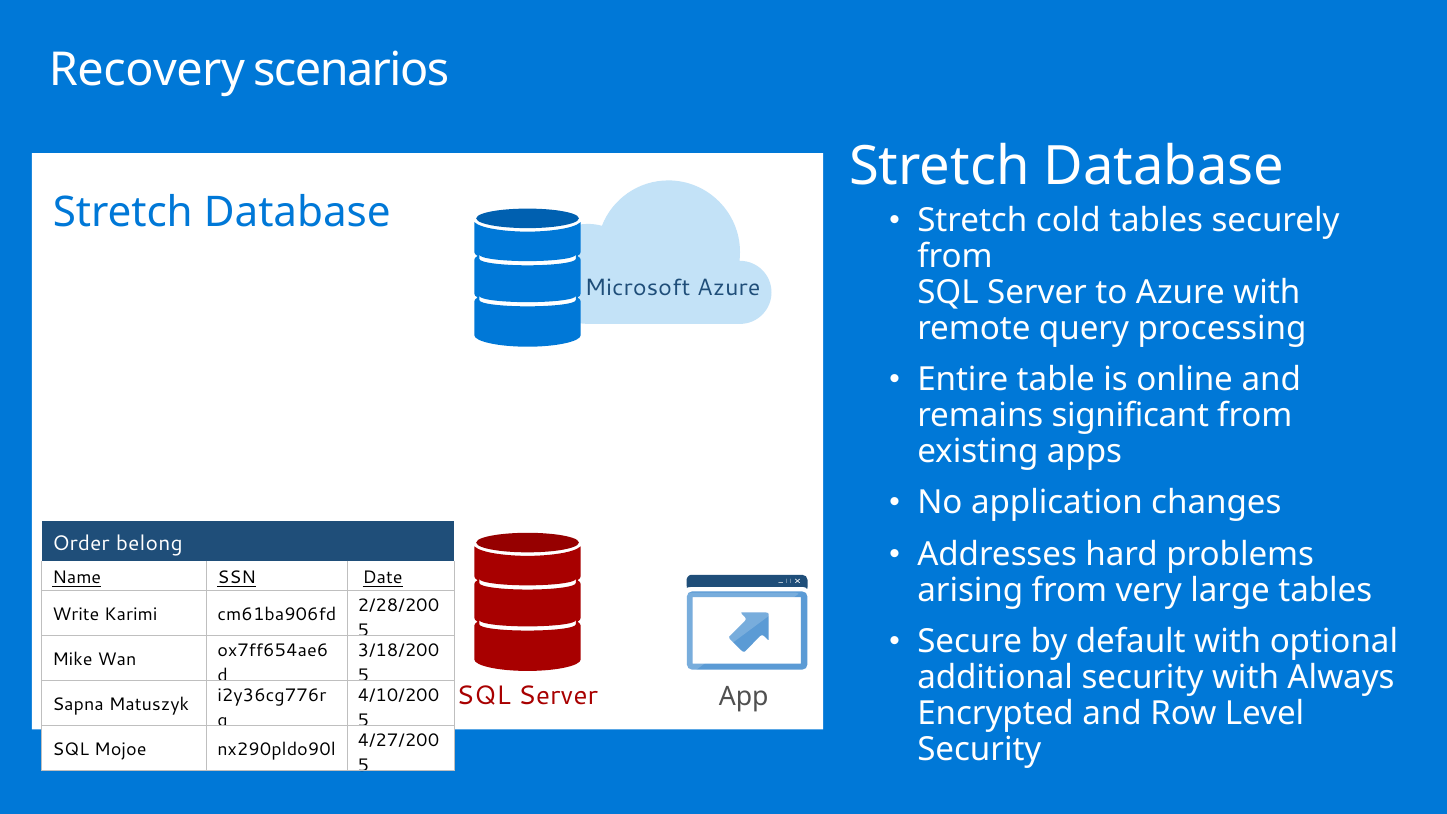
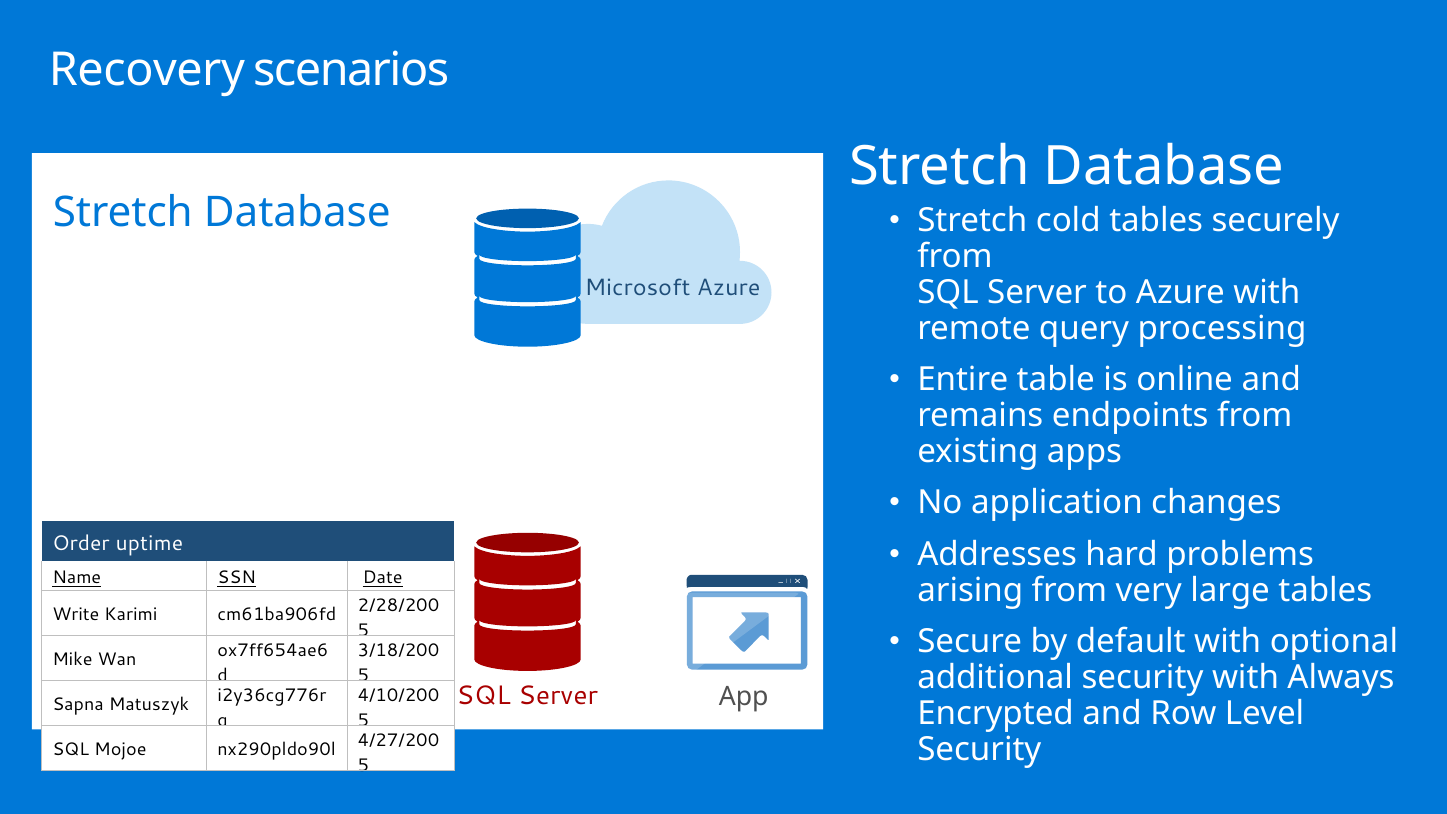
significant: significant -> endpoints
belong: belong -> uptime
